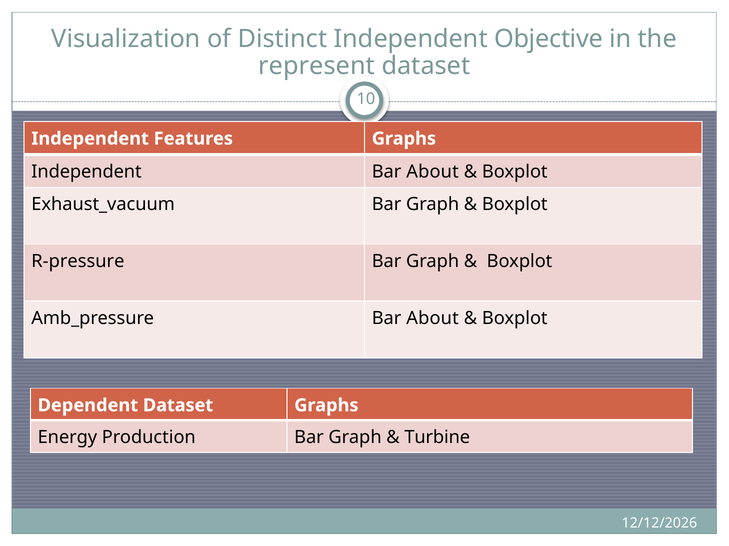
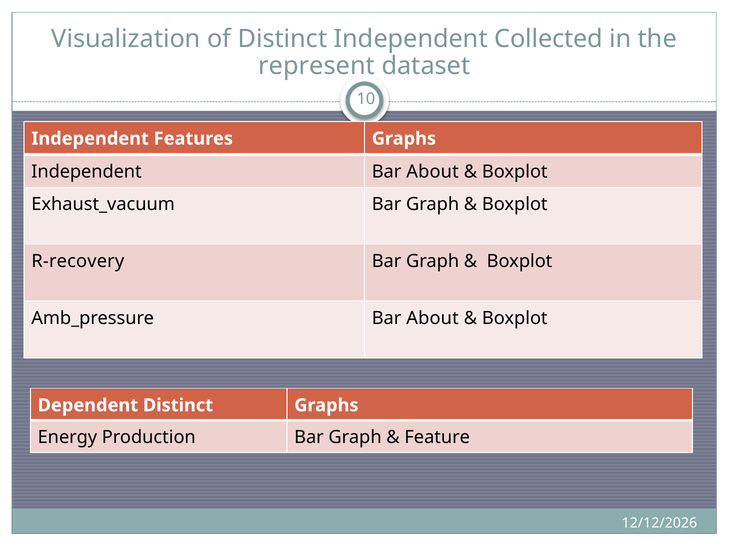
Objective: Objective -> Collected
R-pressure: R-pressure -> R-recovery
Dependent Dataset: Dataset -> Distinct
Turbine: Turbine -> Feature
